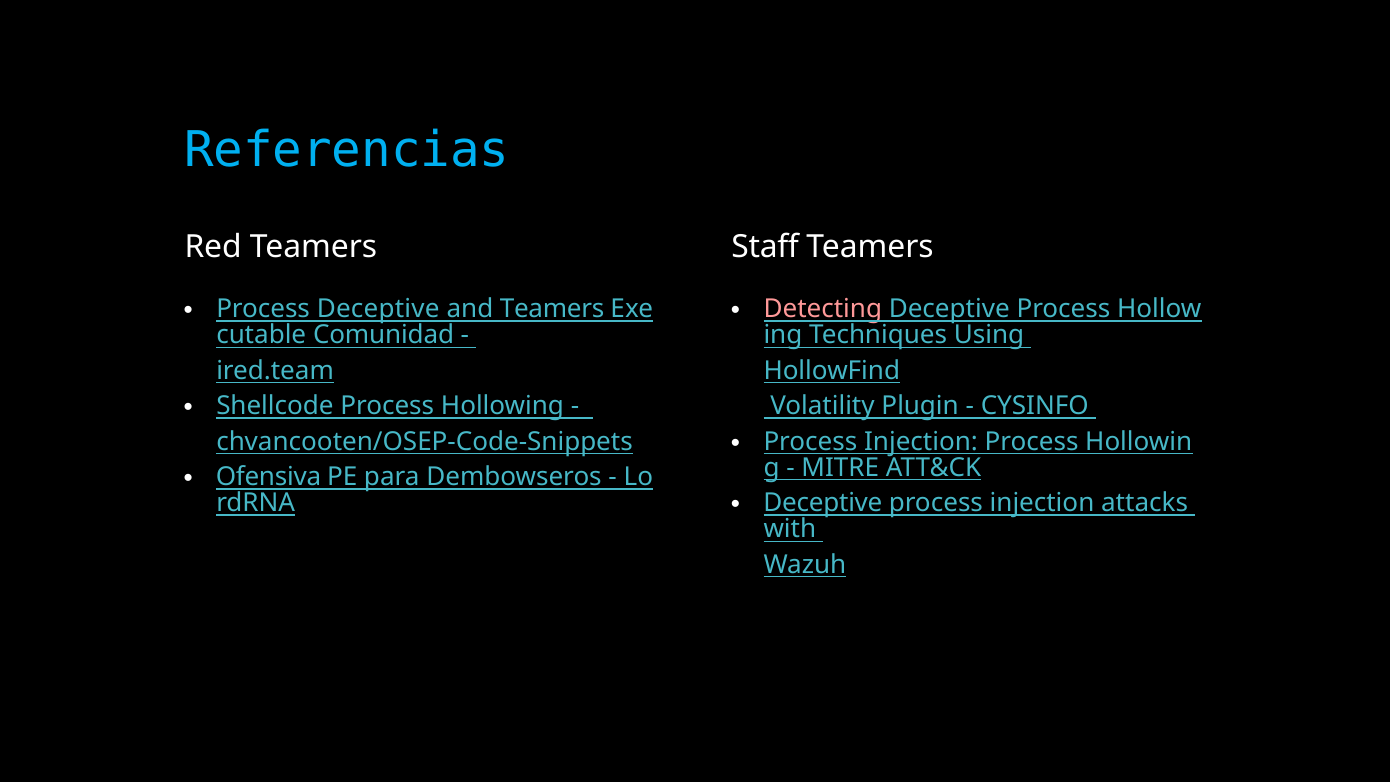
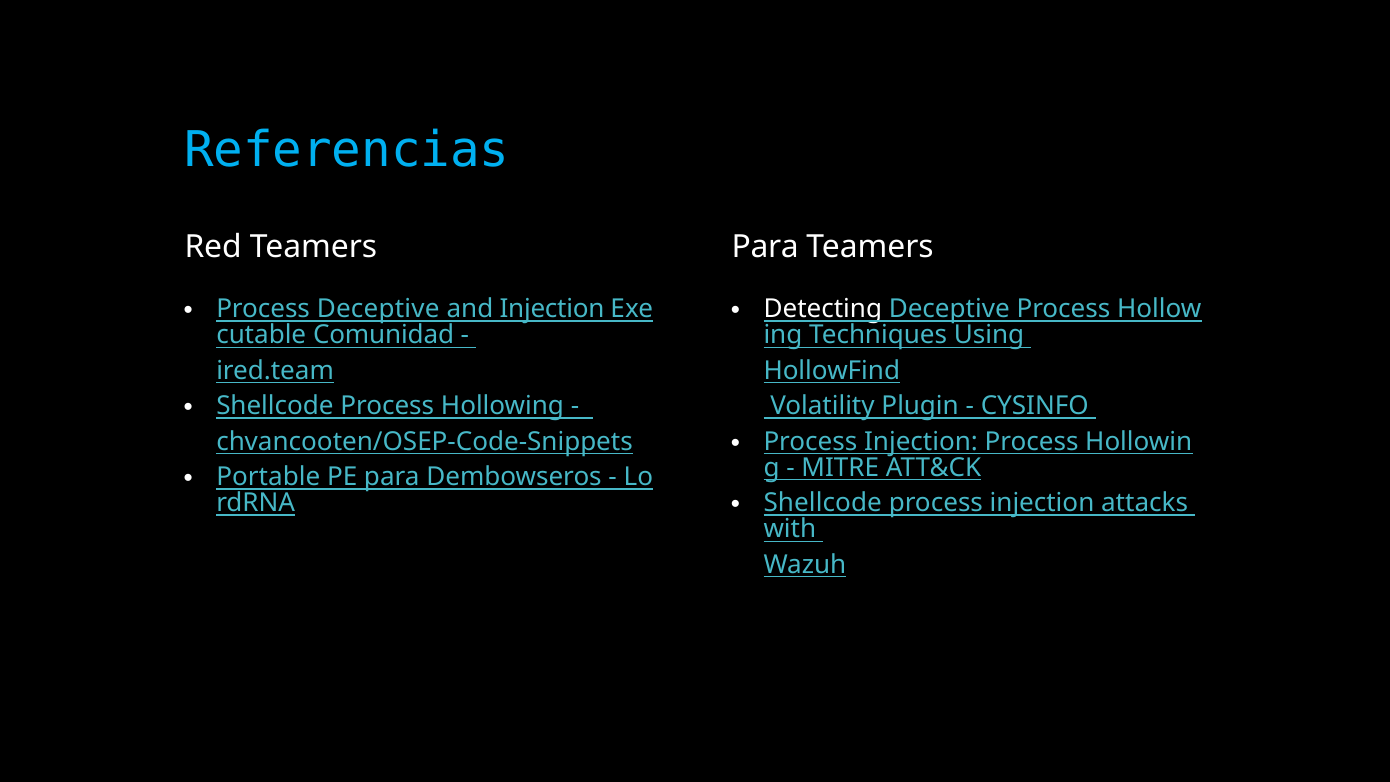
Teamers Staff: Staff -> Para
and Teamers: Teamers -> Injection
Detecting colour: pink -> white
Ofensiva: Ofensiva -> Portable
Deceptive at (823, 503): Deceptive -> Shellcode
